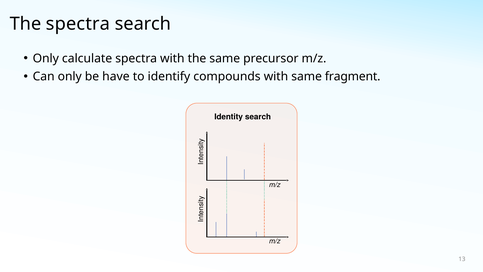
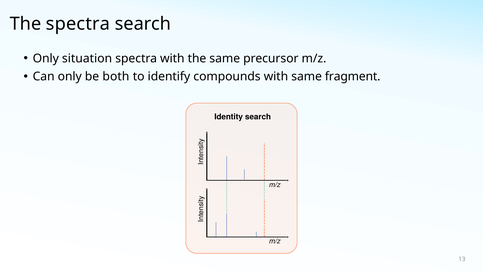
calculate: calculate -> situation
have: have -> both
